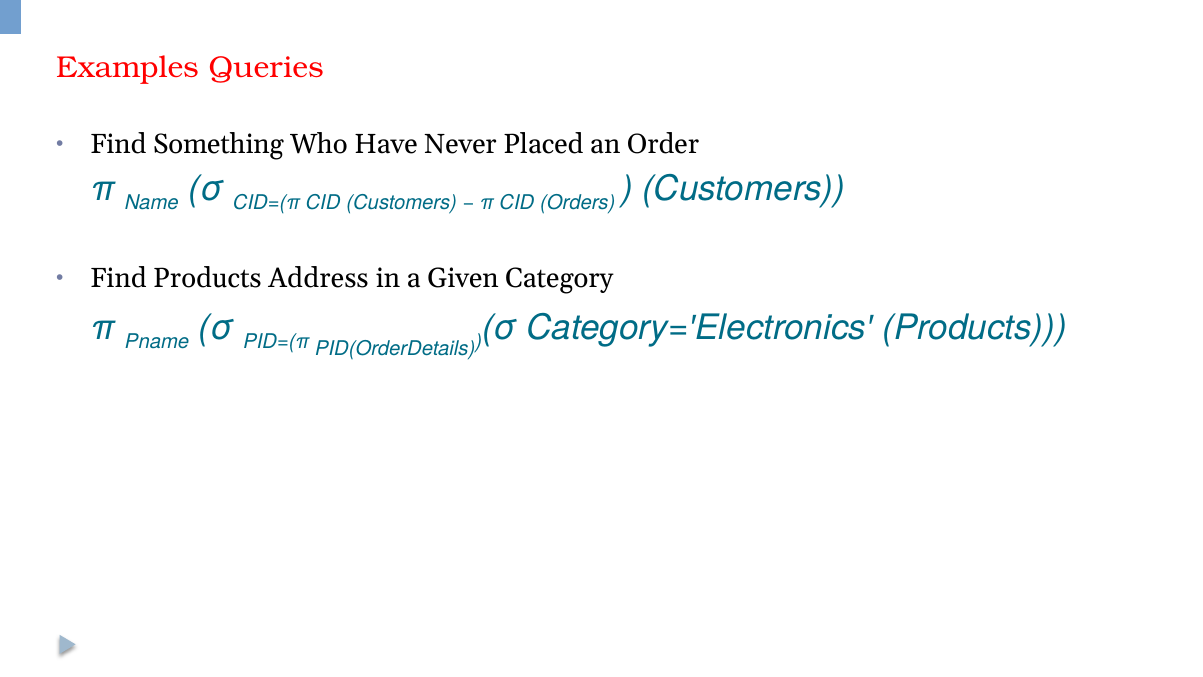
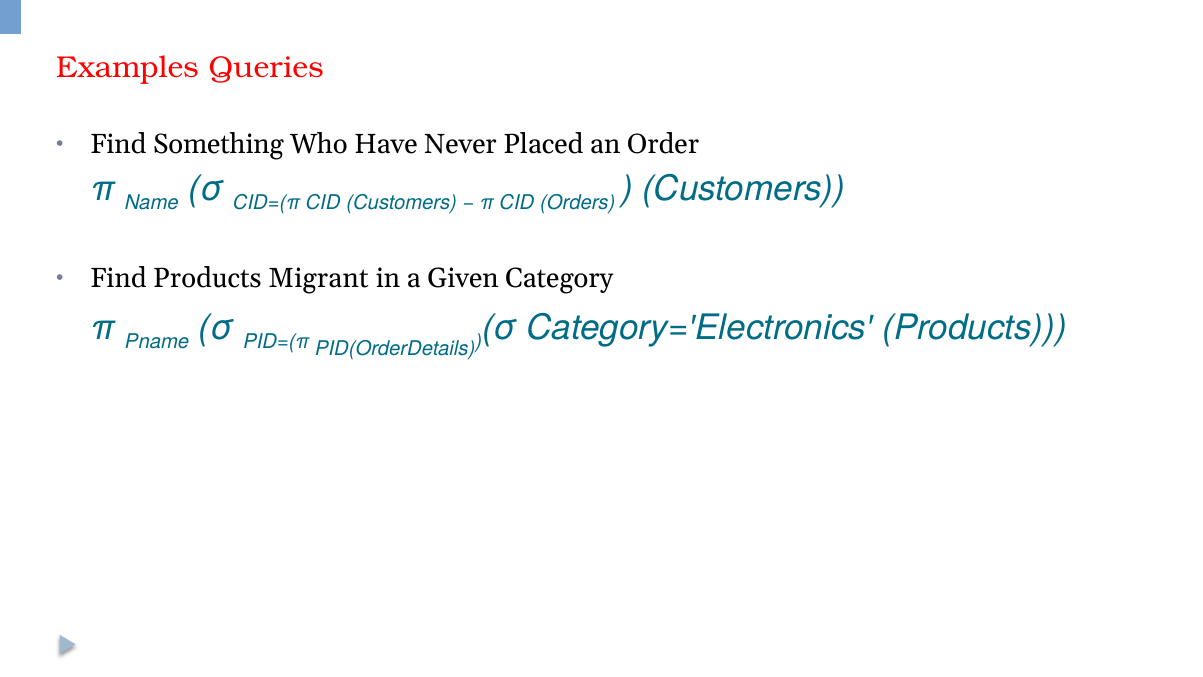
Address: Address -> Migrant
